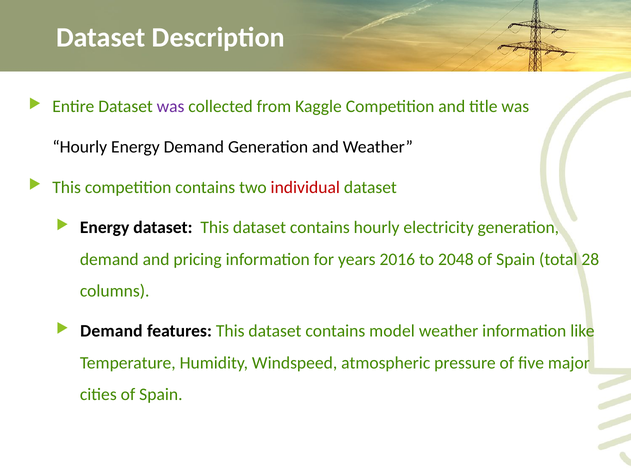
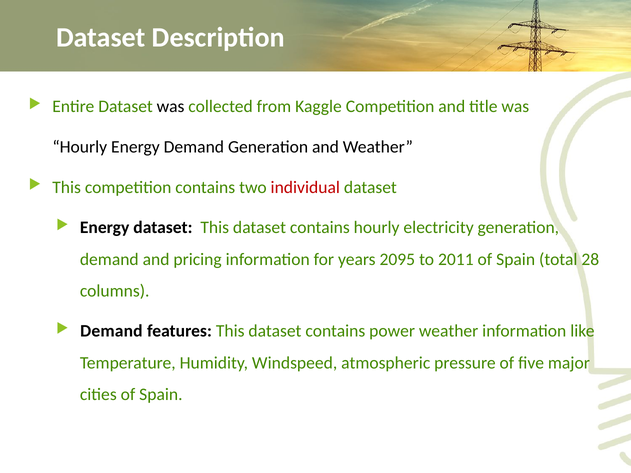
was at (171, 107) colour: purple -> black
2016: 2016 -> 2095
2048: 2048 -> 2011
model: model -> power
